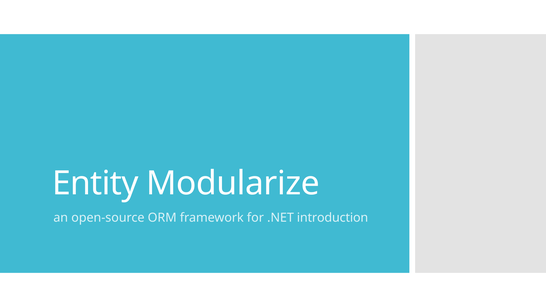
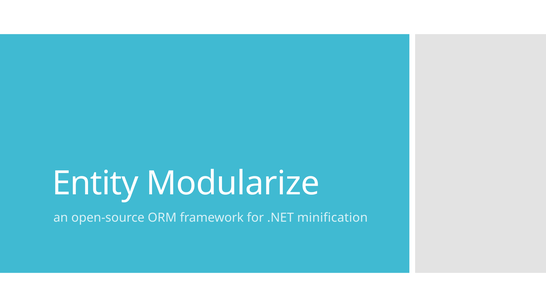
introduction: introduction -> minification
